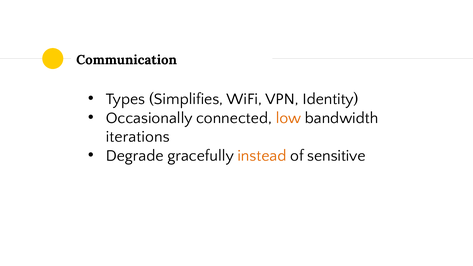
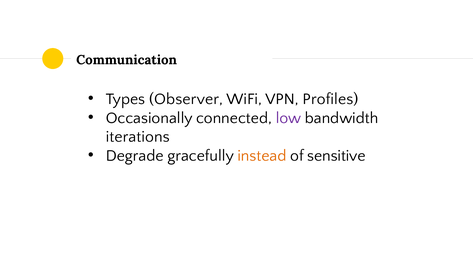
Simplifies: Simplifies -> Observer
Identity: Identity -> Profiles
low colour: orange -> purple
